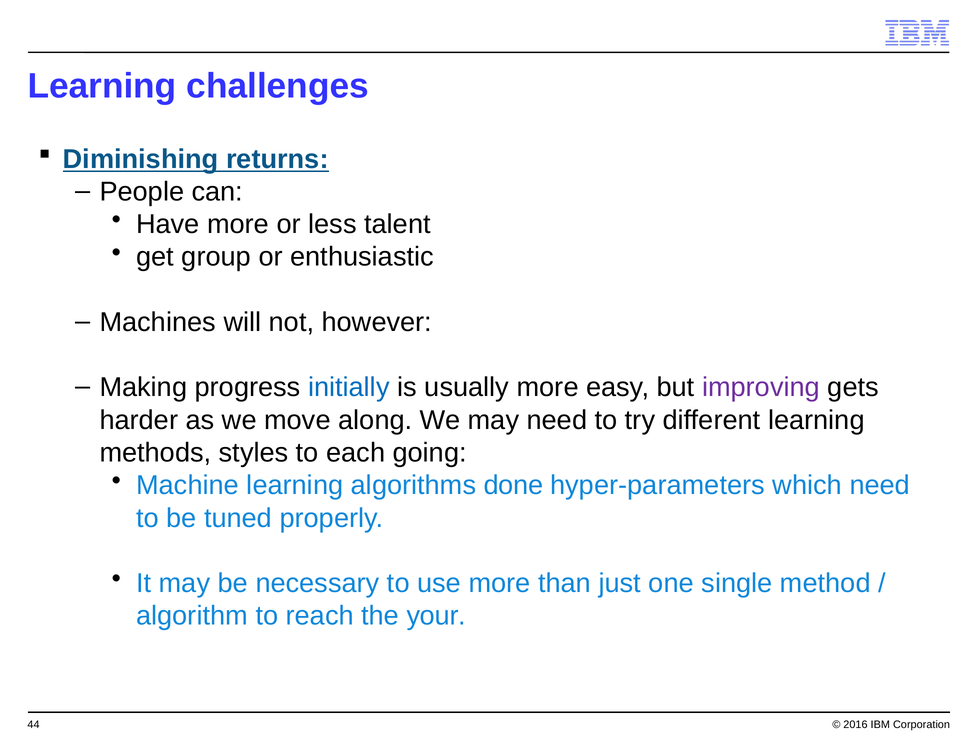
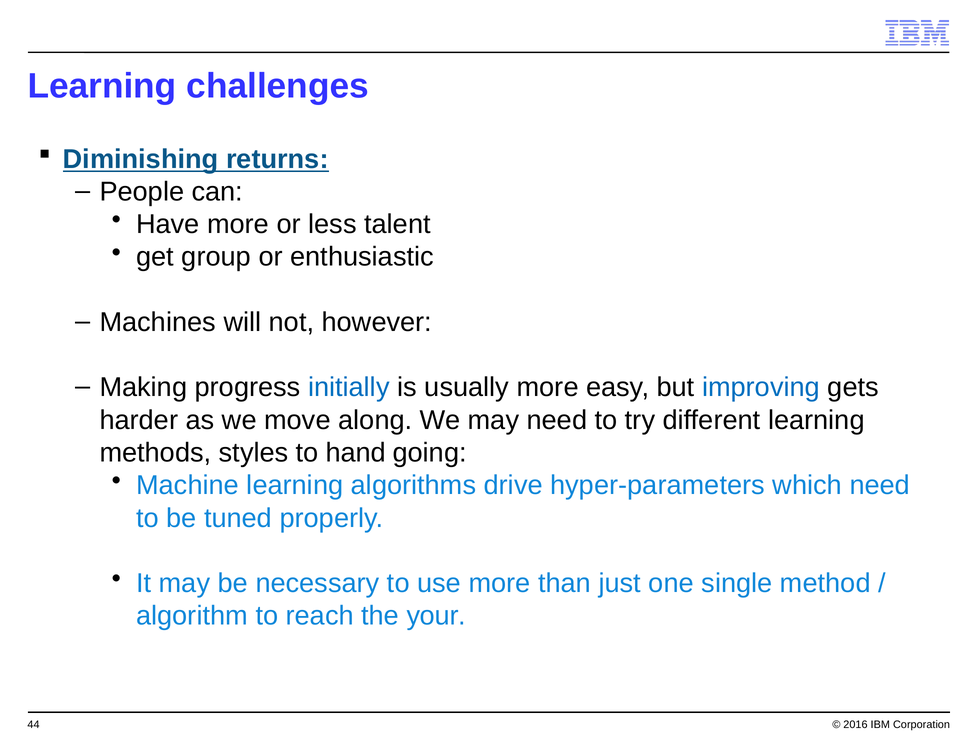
improving colour: purple -> blue
each: each -> hand
done: done -> drive
